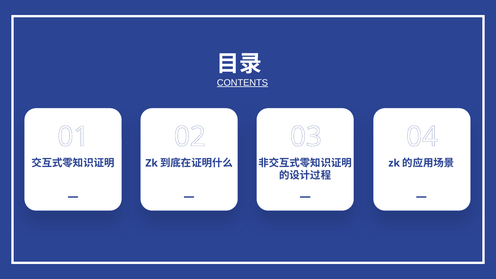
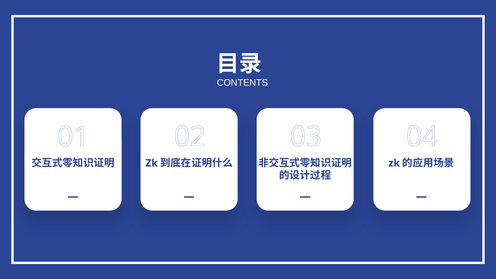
CONTENTS underline: present -> none
